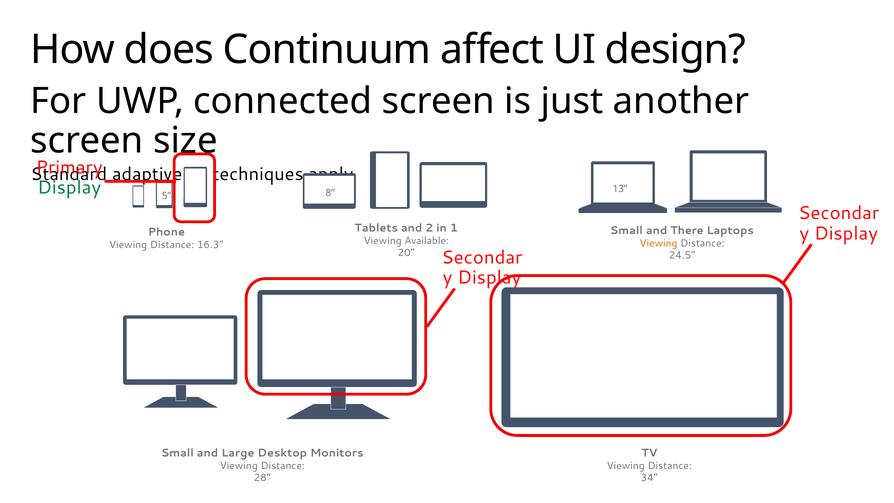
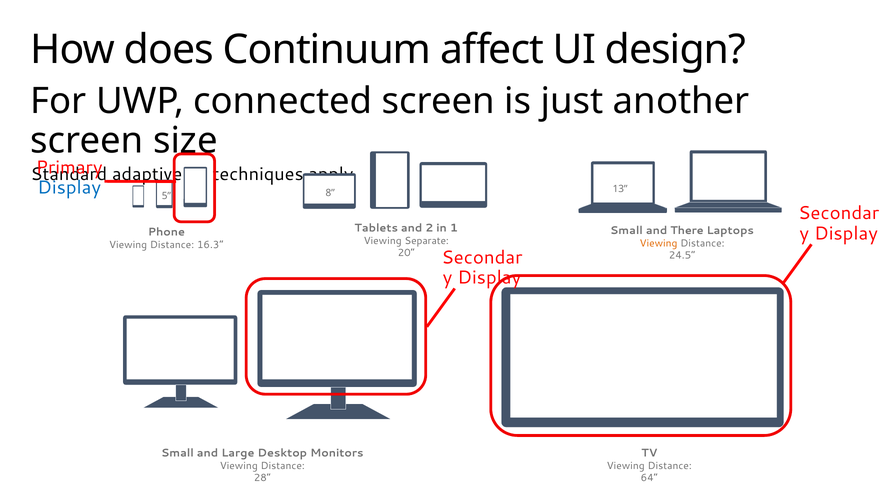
Display at (69, 187) colour: green -> blue
Available: Available -> Separate
34: 34 -> 64
